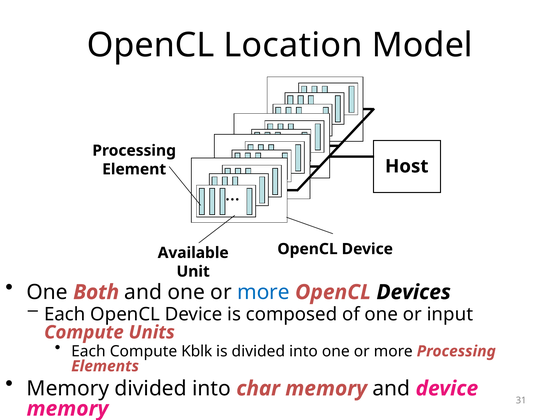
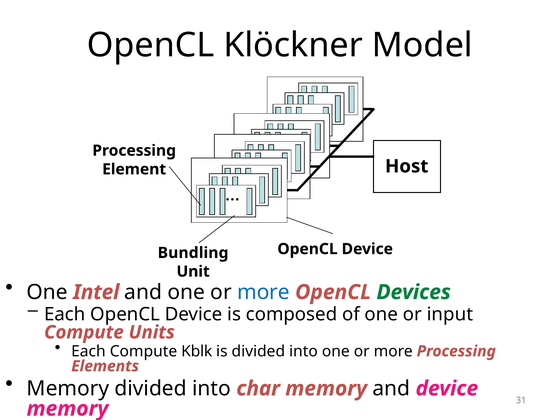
Location: Location -> Klöckner
Available: Available -> Bundling
Both: Both -> Intel
Devices colour: black -> green
